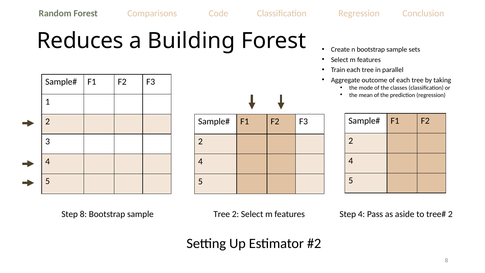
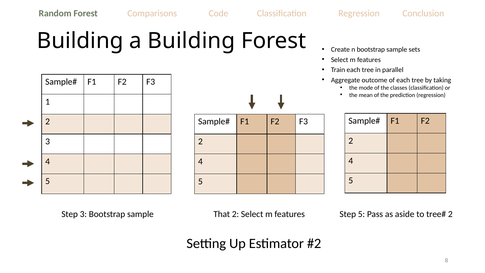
Reduces at (80, 41): Reduces -> Building
Step 8: 8 -> 3
sample Tree: Tree -> That
Step 4: 4 -> 5
